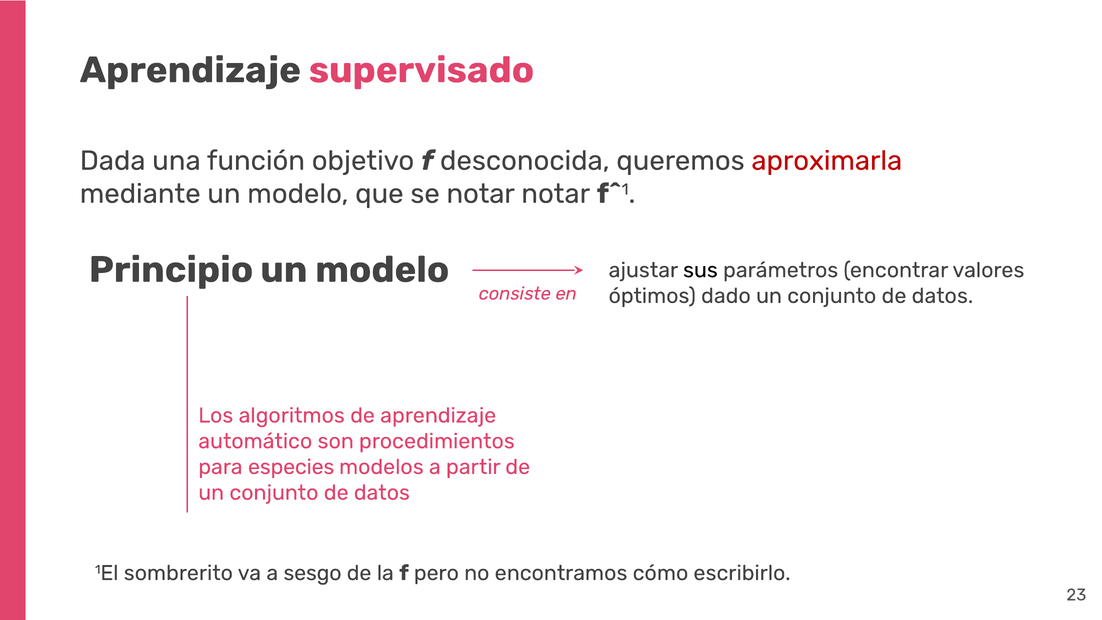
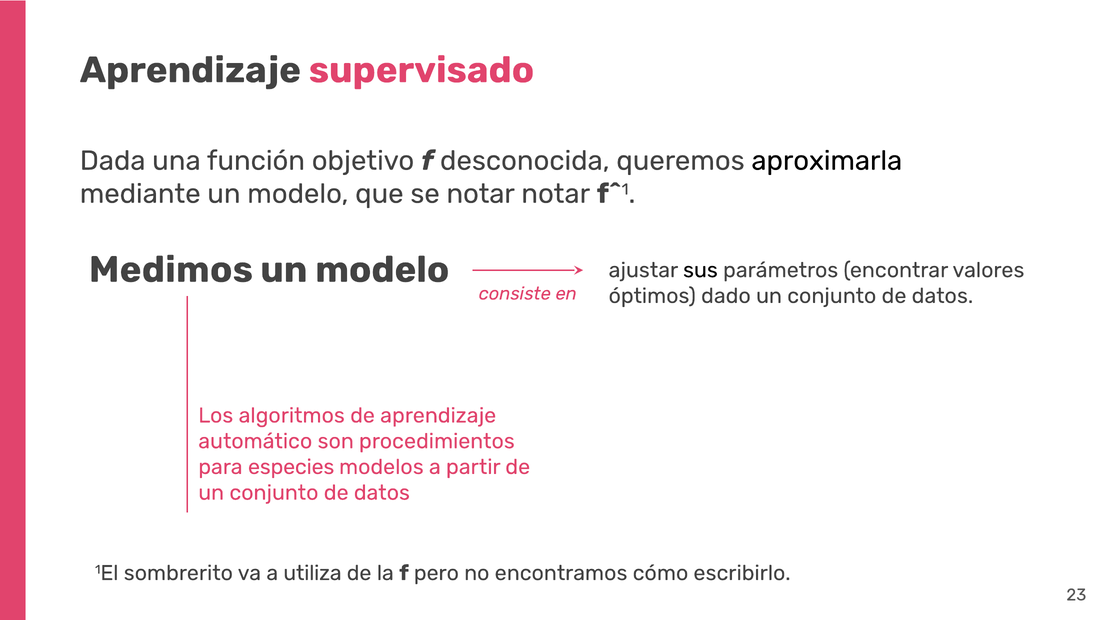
aproximarla colour: red -> black
Principio: Principio -> Medimos
sesgo: sesgo -> utiliza
